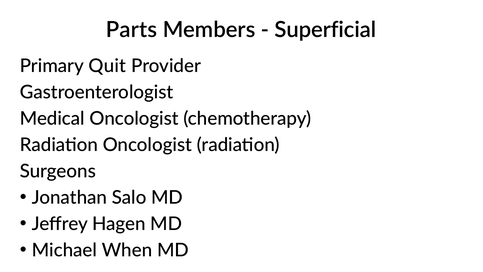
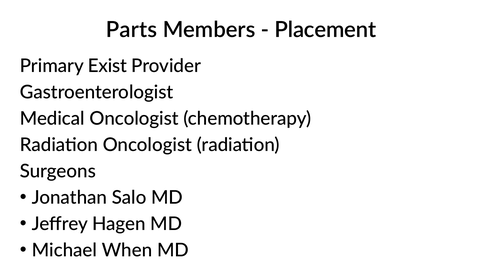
Superficial: Superficial -> Placement
Quit: Quit -> Exist
